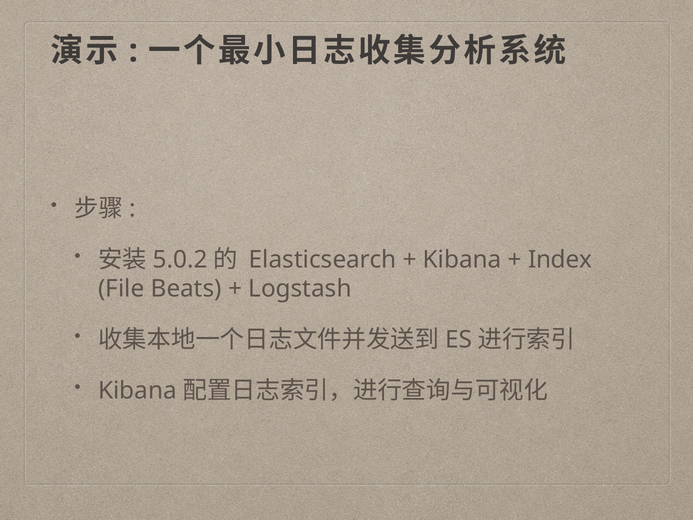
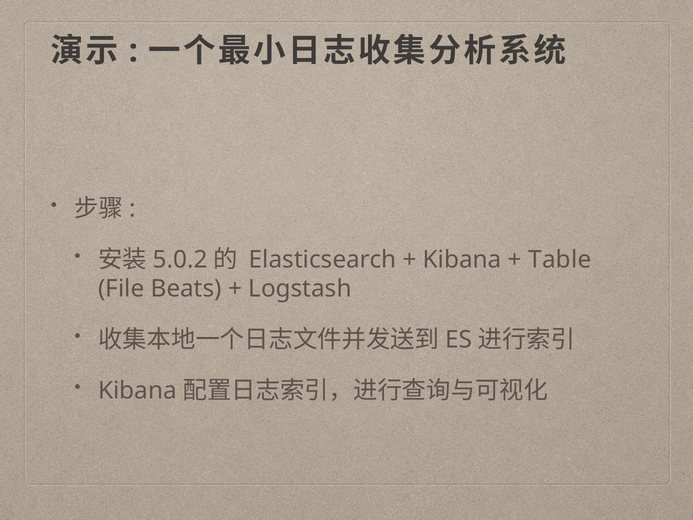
Index: Index -> Table
